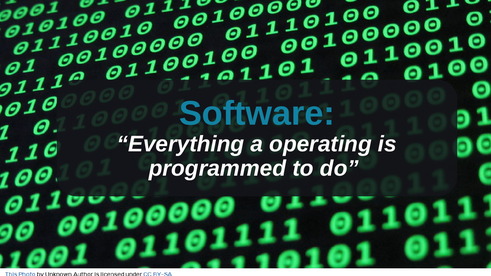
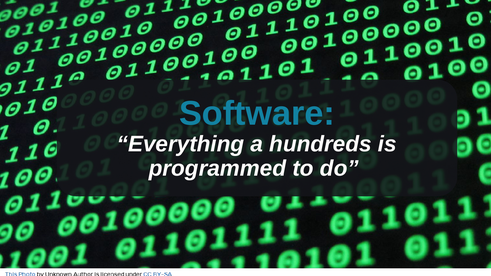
operating: operating -> hundreds
